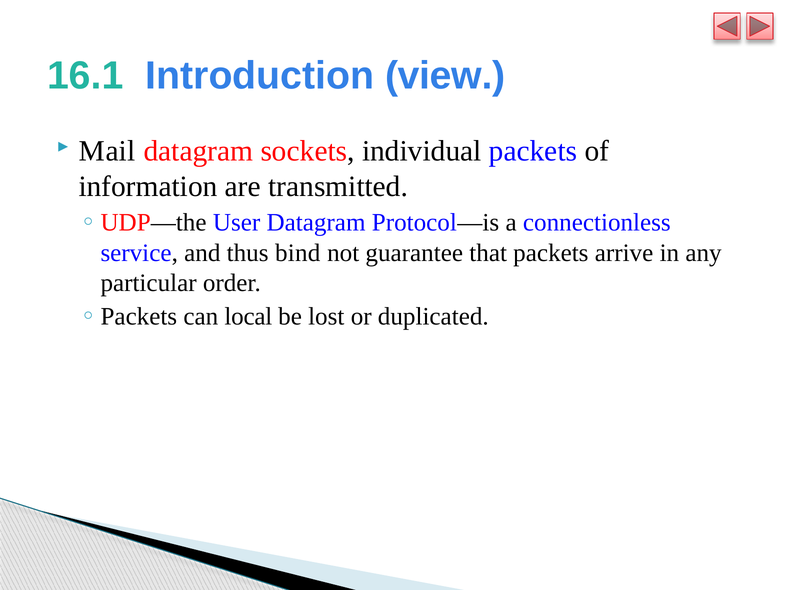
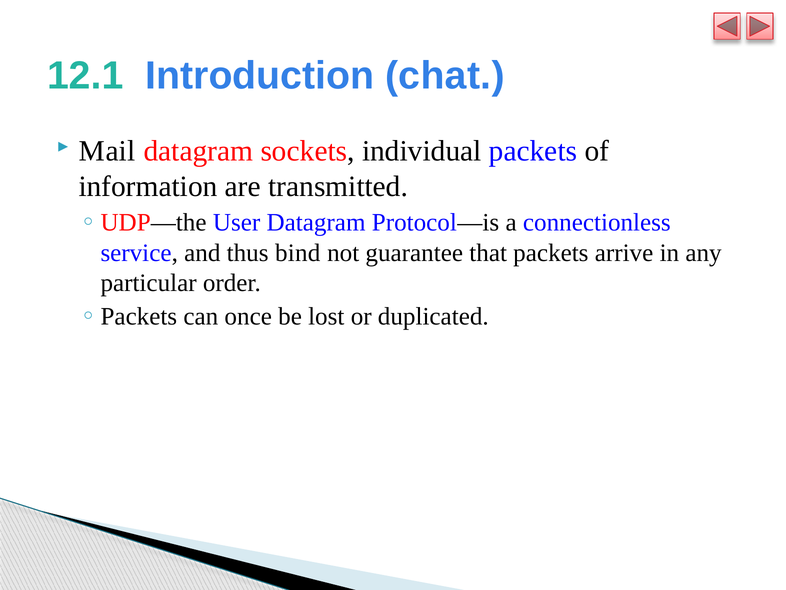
16.1: 16.1 -> 12.1
view: view -> chat
local: local -> once
